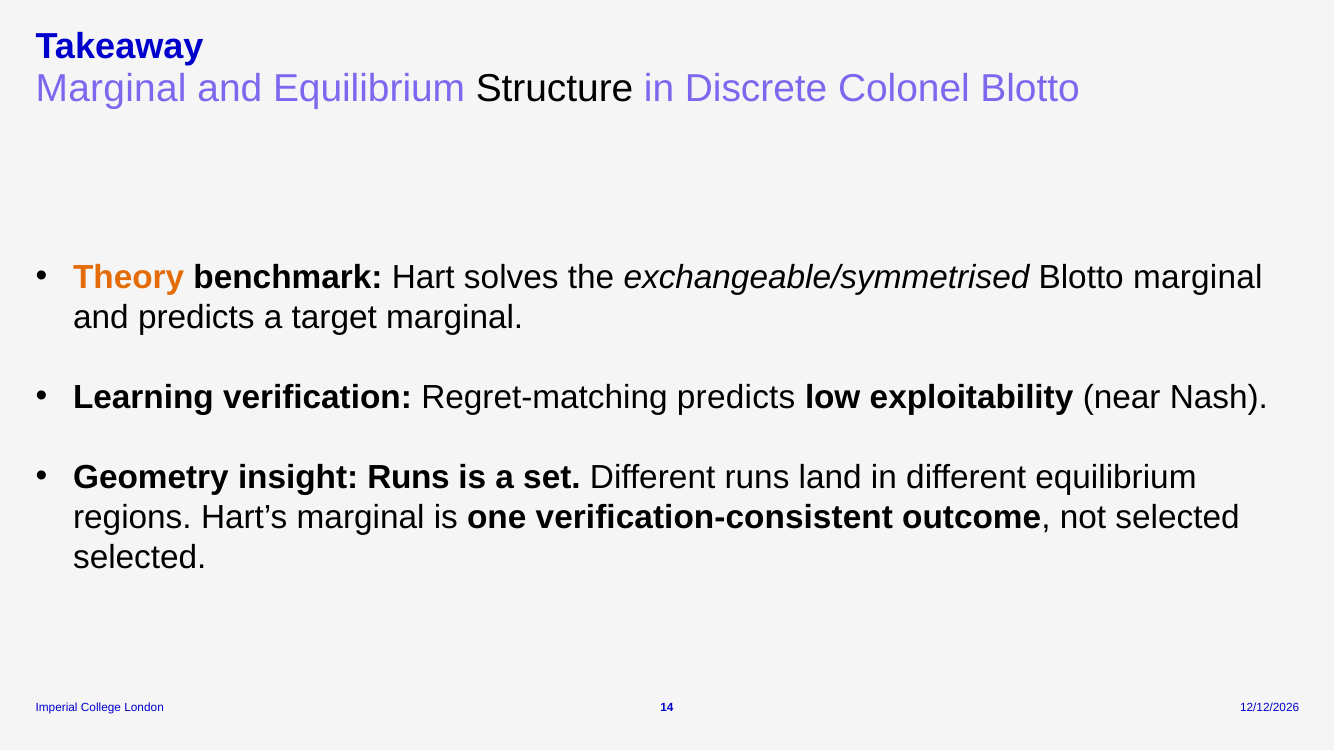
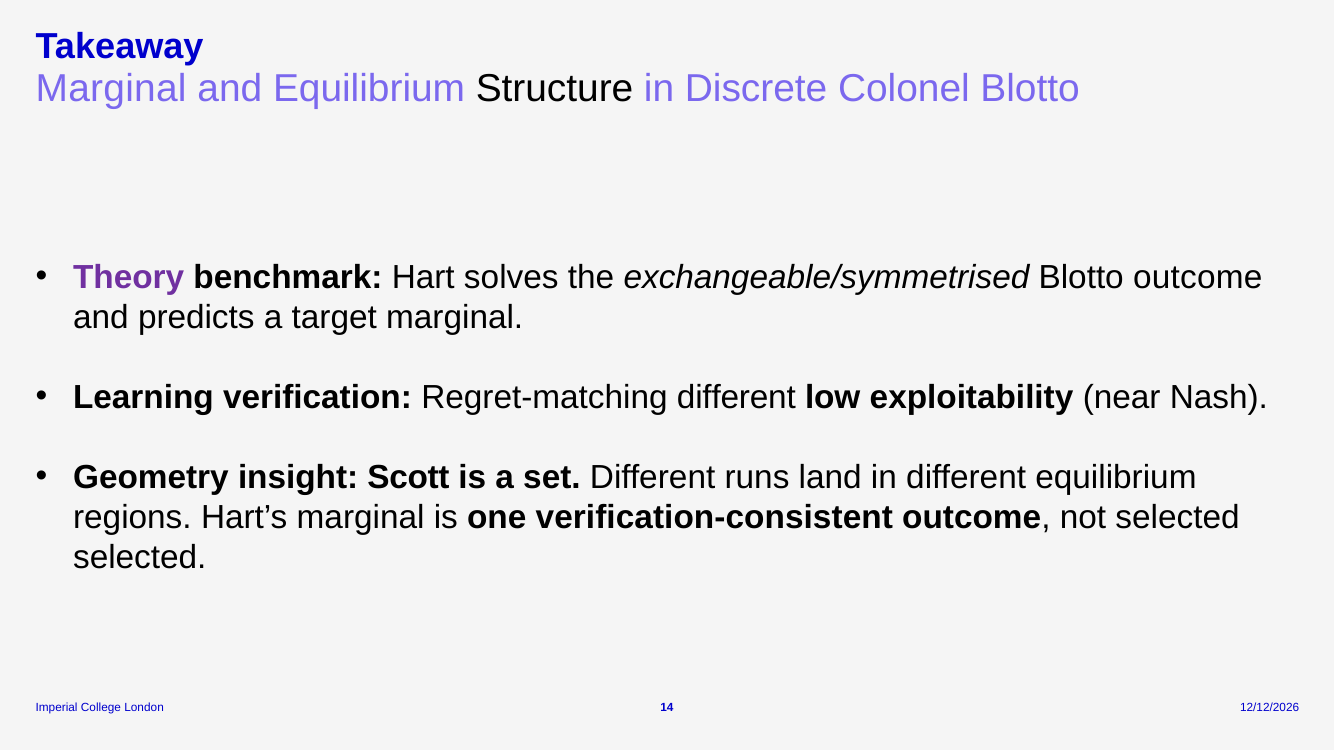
Theory colour: orange -> purple
Blotto marginal: marginal -> outcome
Regret-matching predicts: predicts -> different
insight Runs: Runs -> Scott
